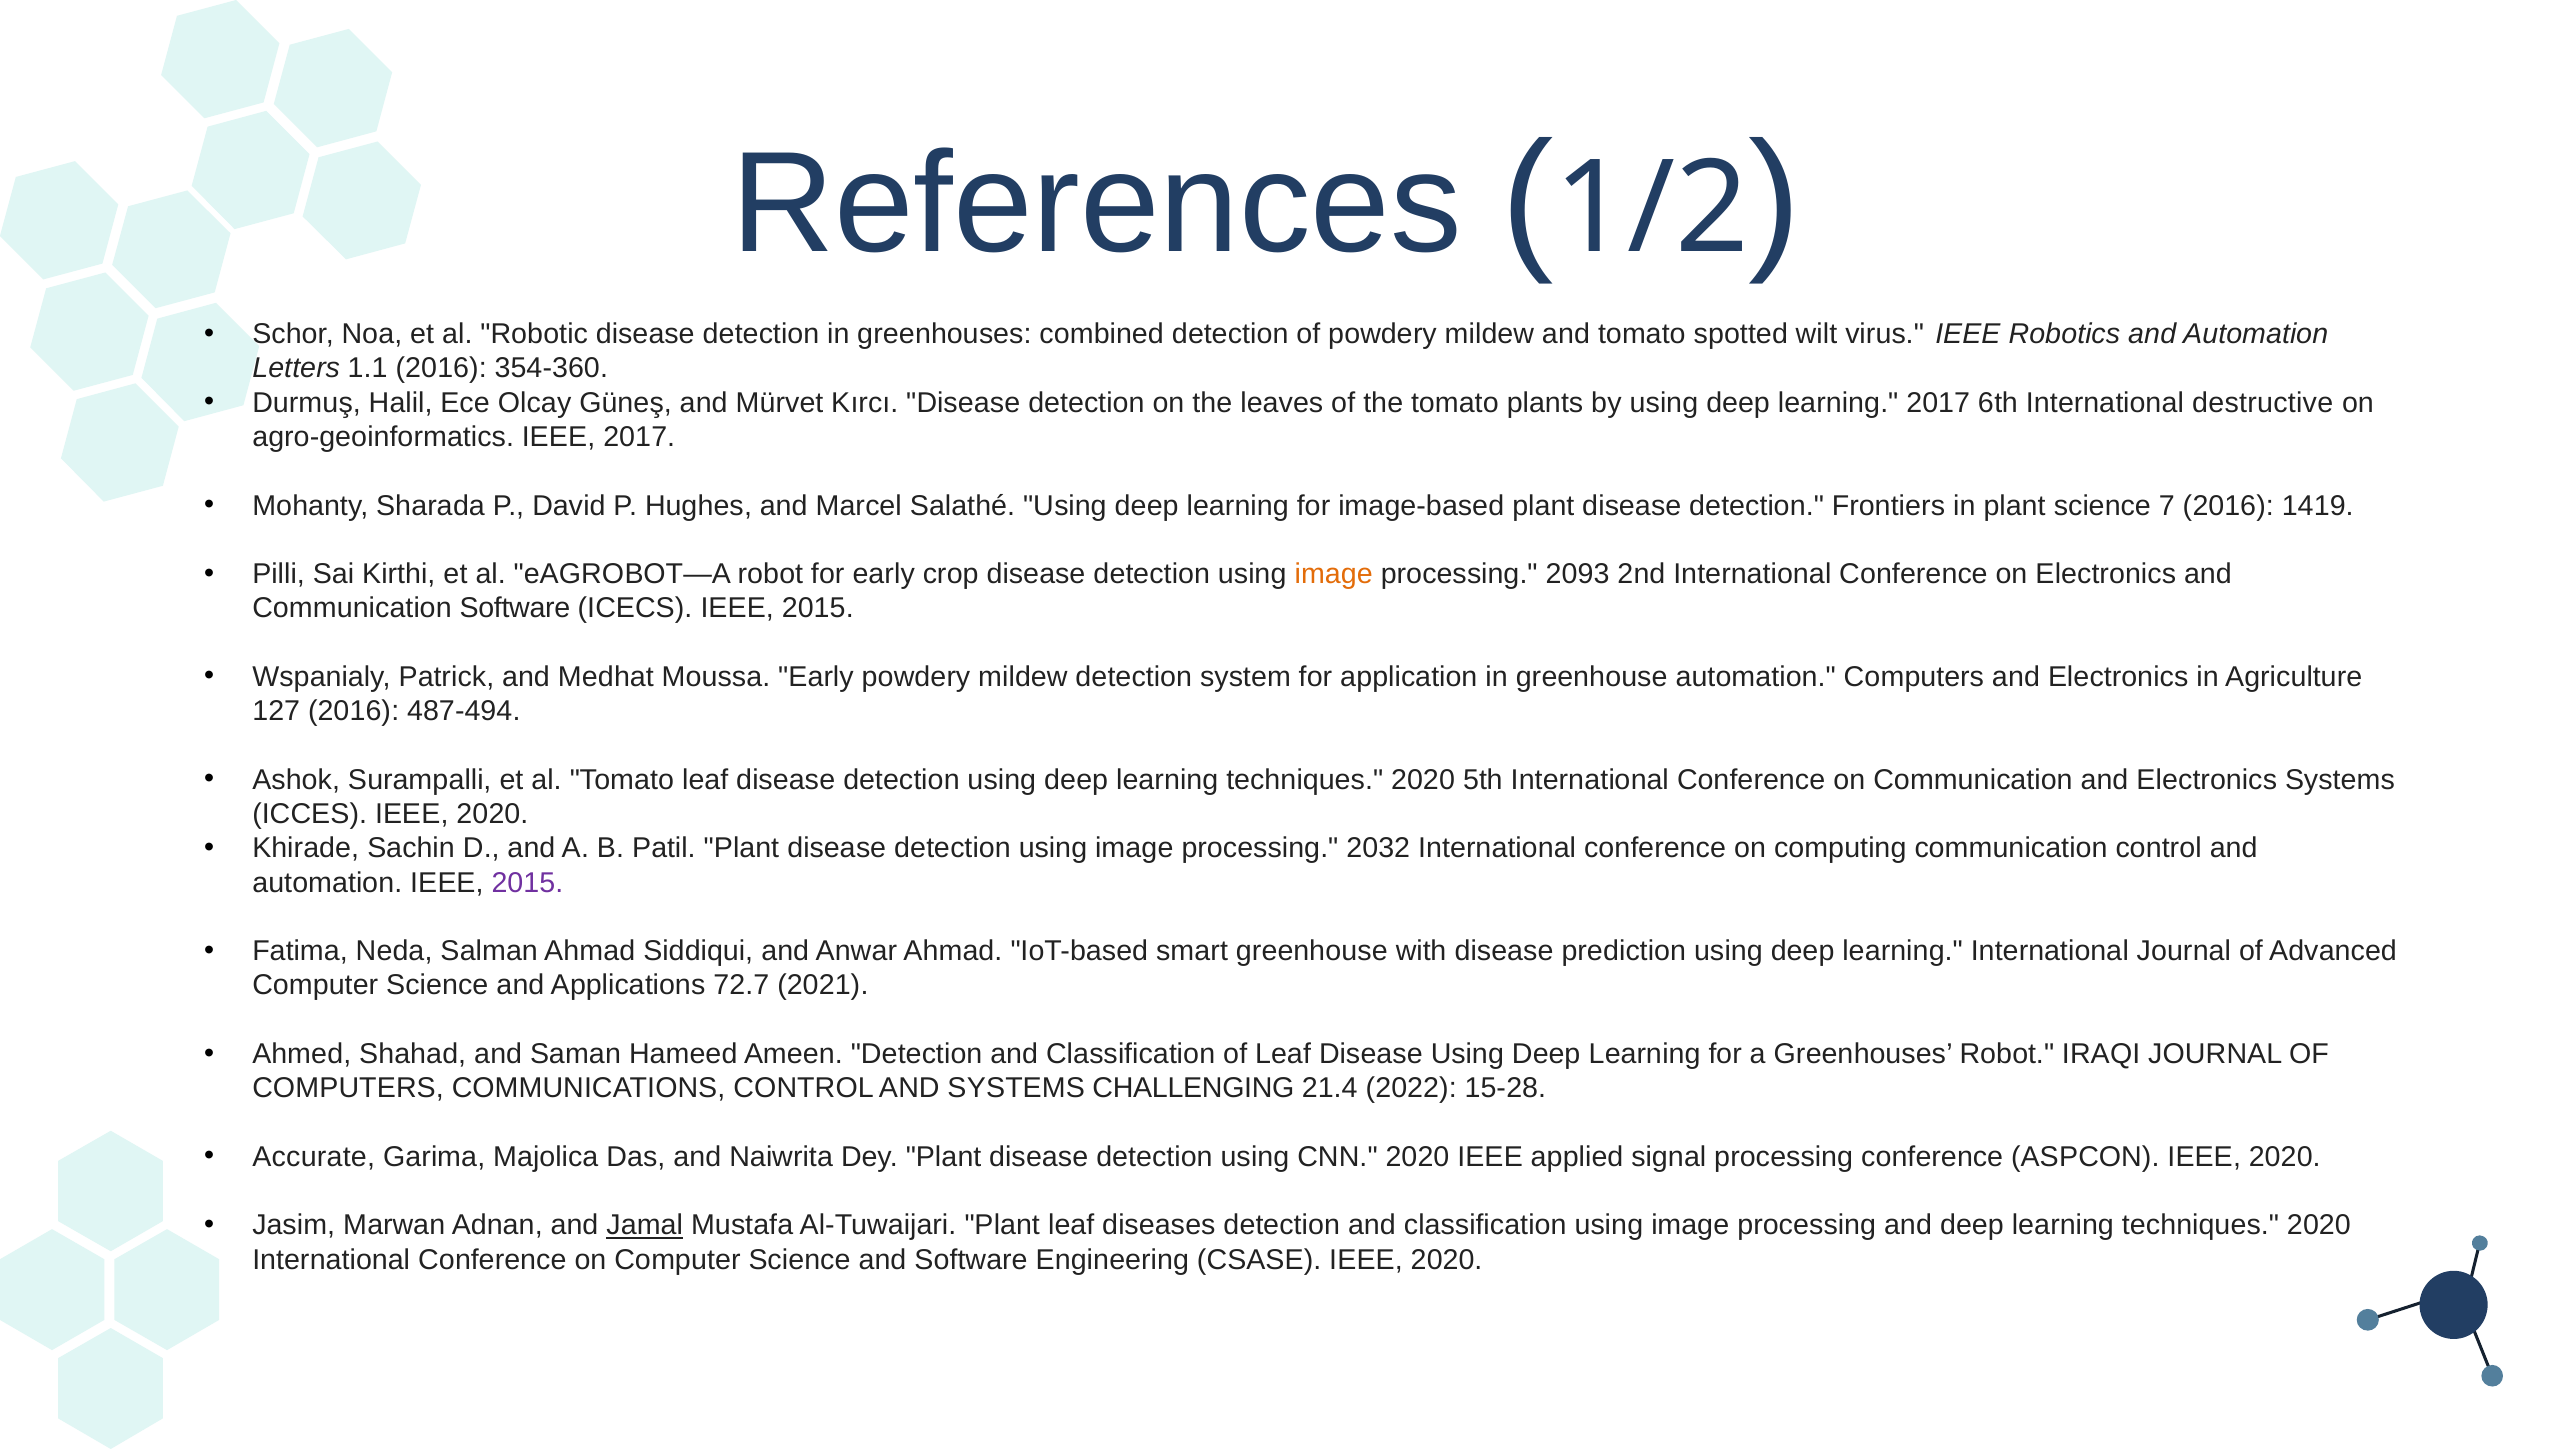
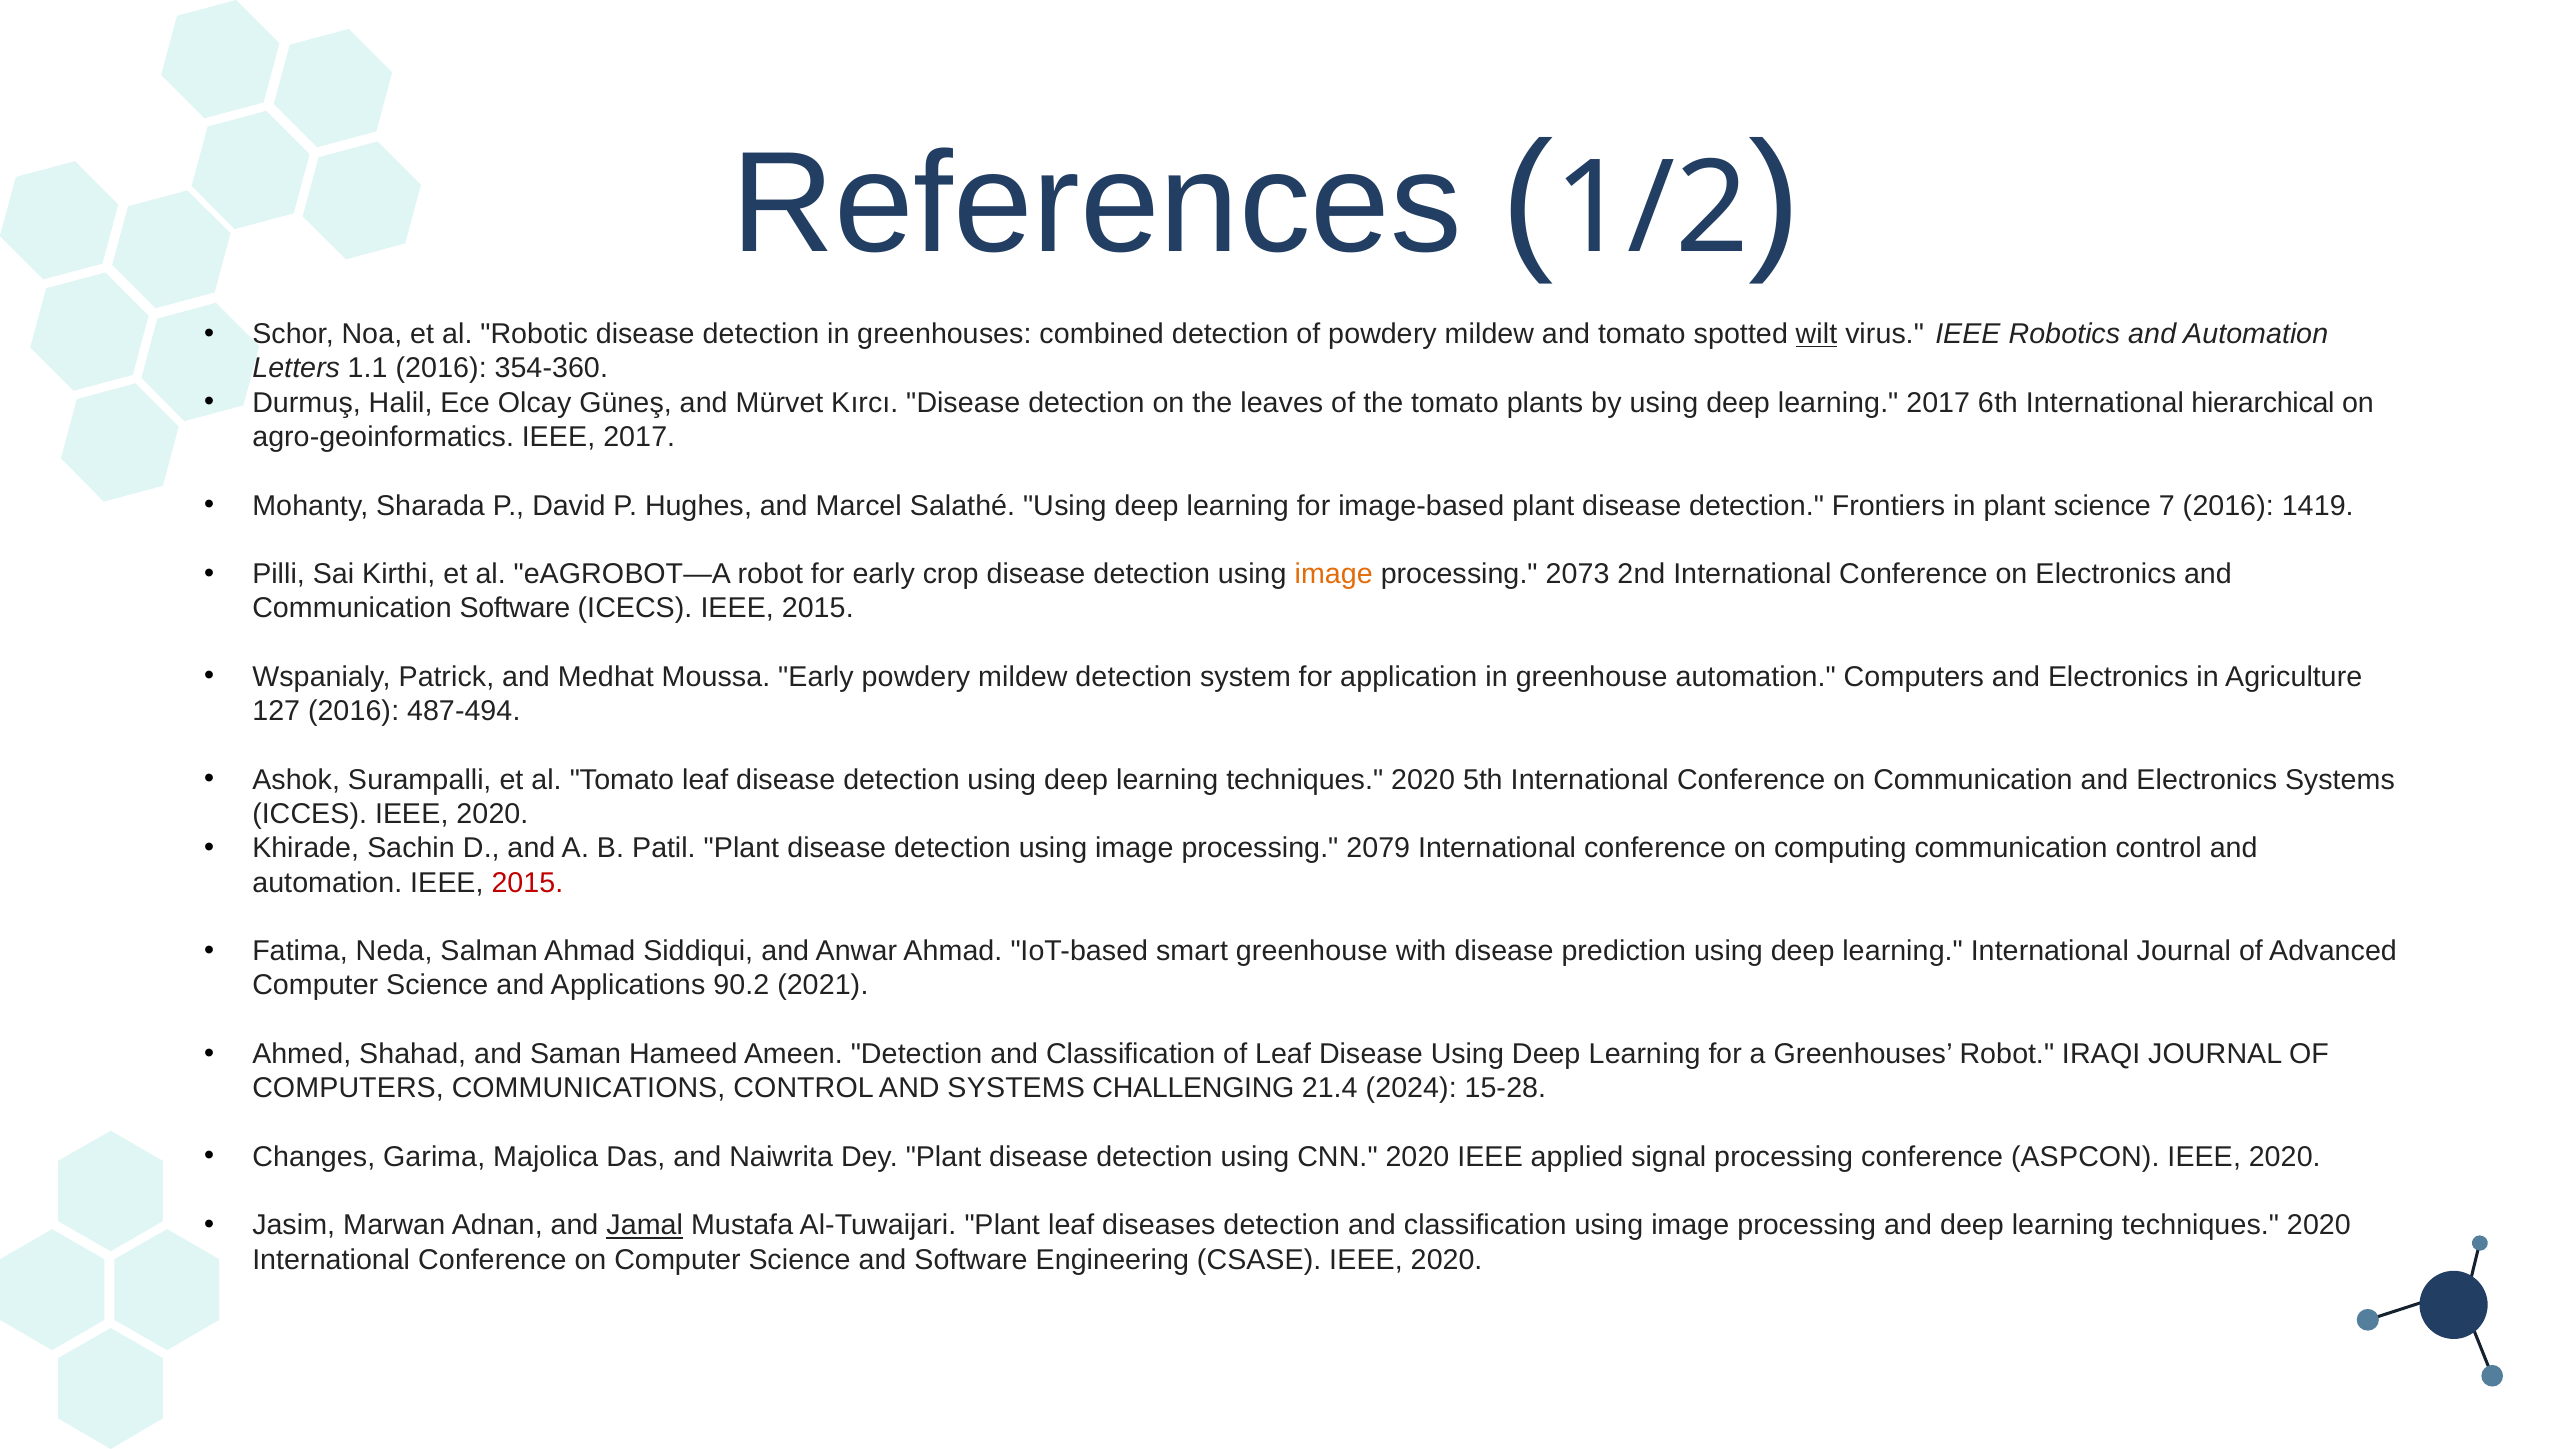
wilt underline: none -> present
destructive: destructive -> hierarchical
2093: 2093 -> 2073
2032: 2032 -> 2079
2015 at (527, 883) colour: purple -> red
72.7: 72.7 -> 90.2
2022: 2022 -> 2024
Accurate: Accurate -> Changes
